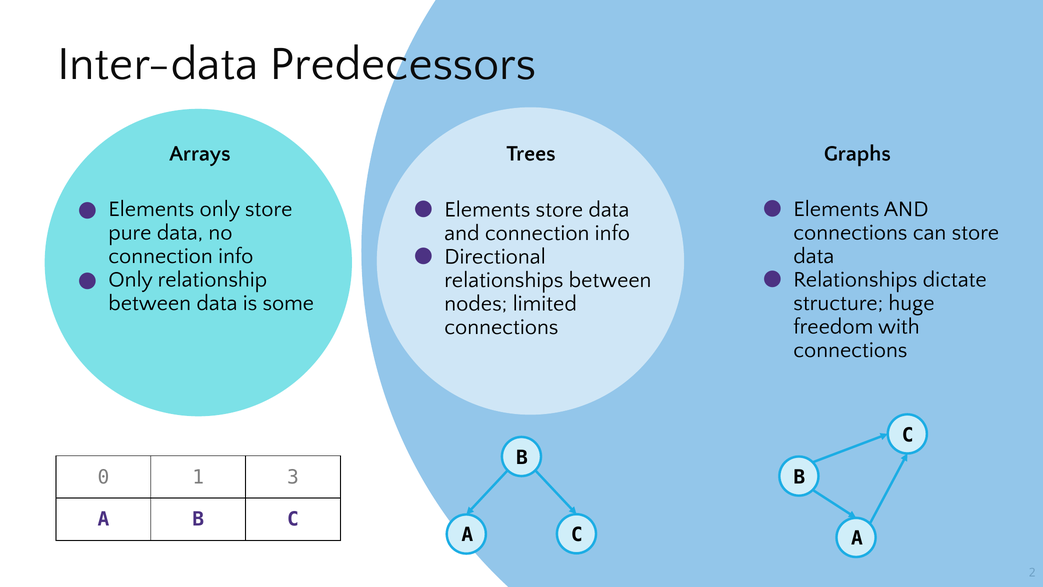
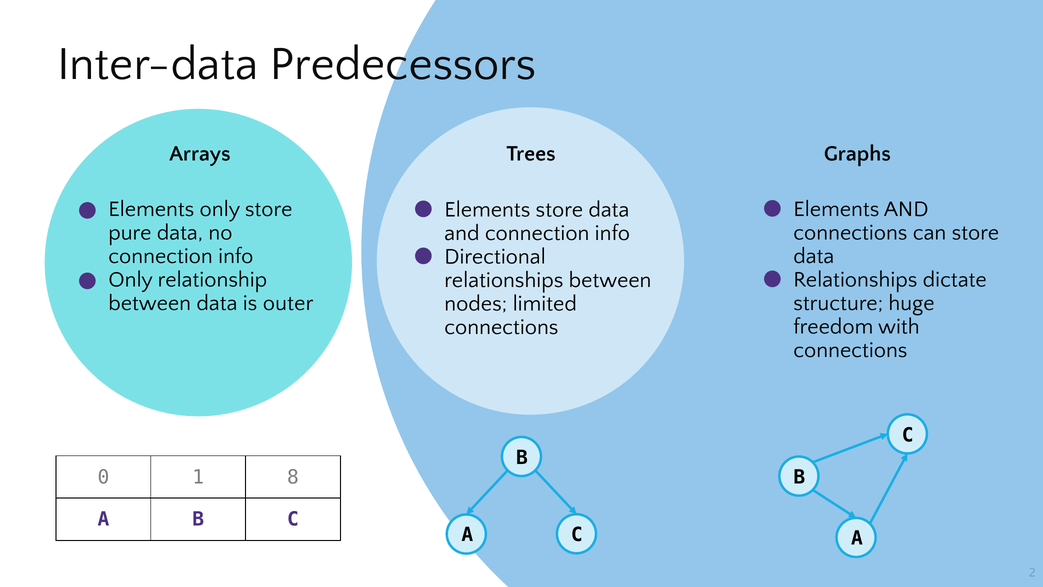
some: some -> outer
3: 3 -> 8
